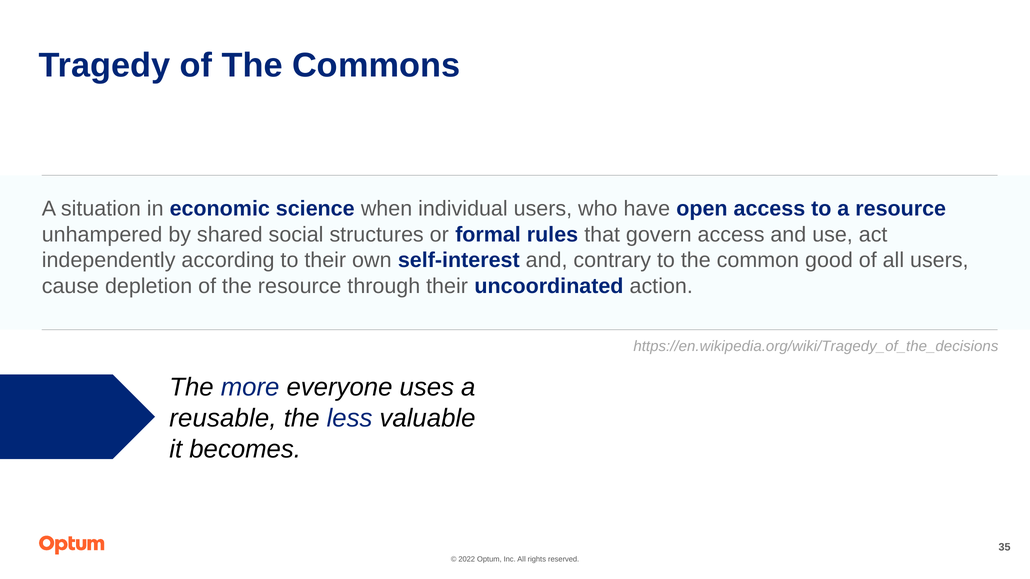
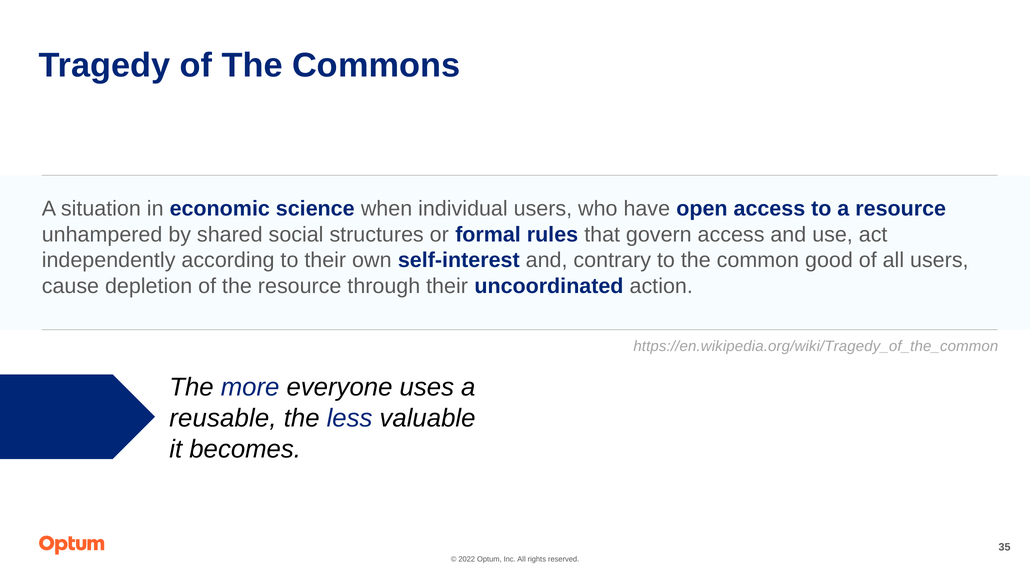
https://en.wikipedia.org/wiki/Tragedy_of_the_decisions: https://en.wikipedia.org/wiki/Tragedy_of_the_decisions -> https://en.wikipedia.org/wiki/Tragedy_of_the_common
